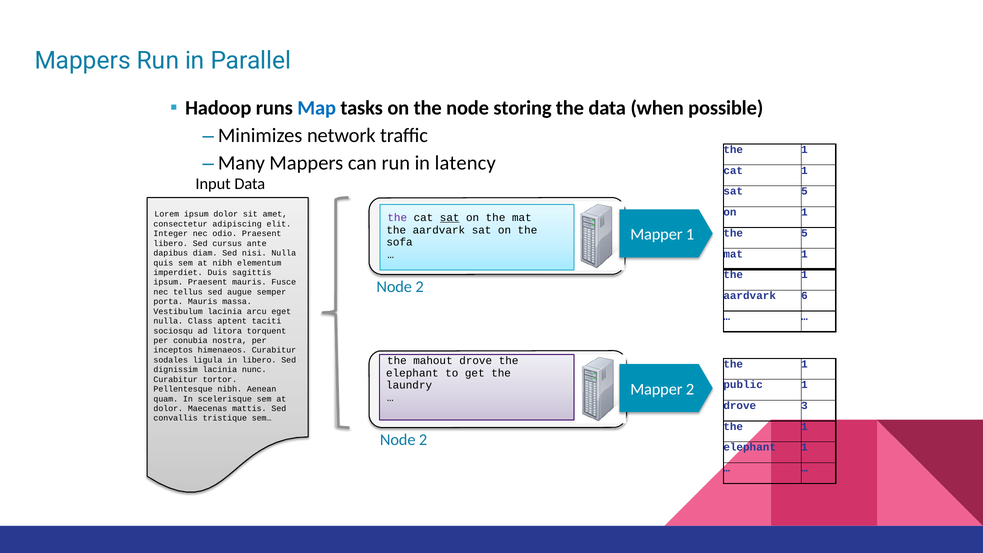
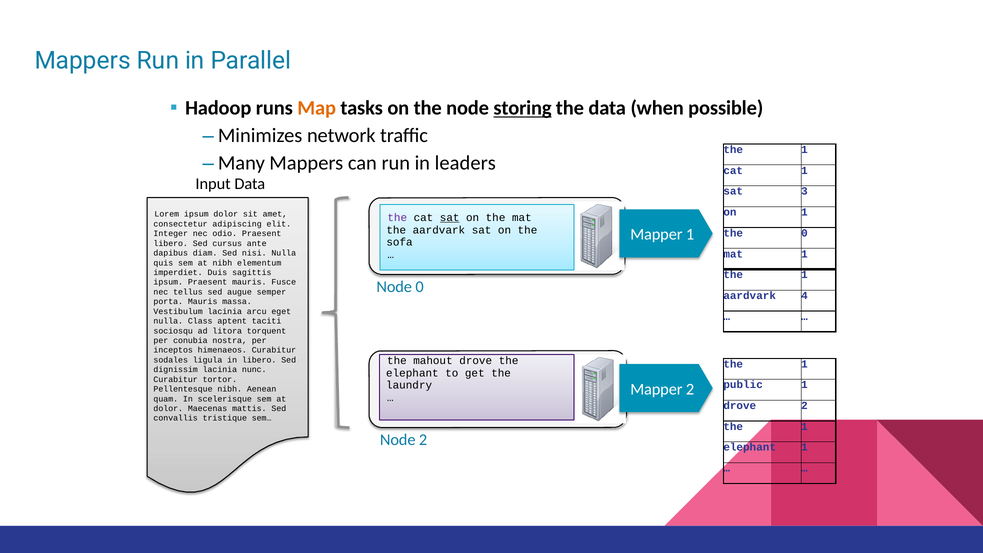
Map colour: blue -> orange
storing underline: none -> present
latency: latency -> leaders
sat 5: 5 -> 3
the 5: 5 -> 0
2 at (420, 287): 2 -> 0
6: 6 -> 4
drove 3: 3 -> 2
